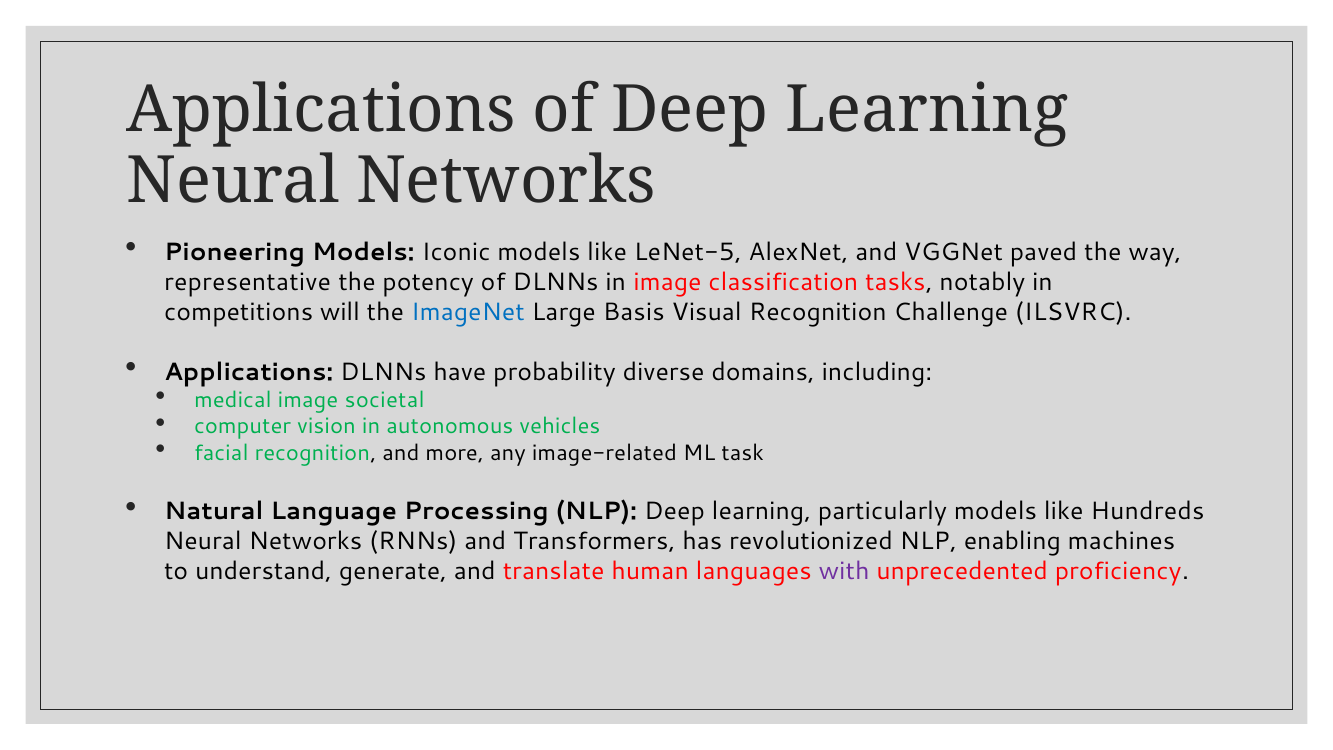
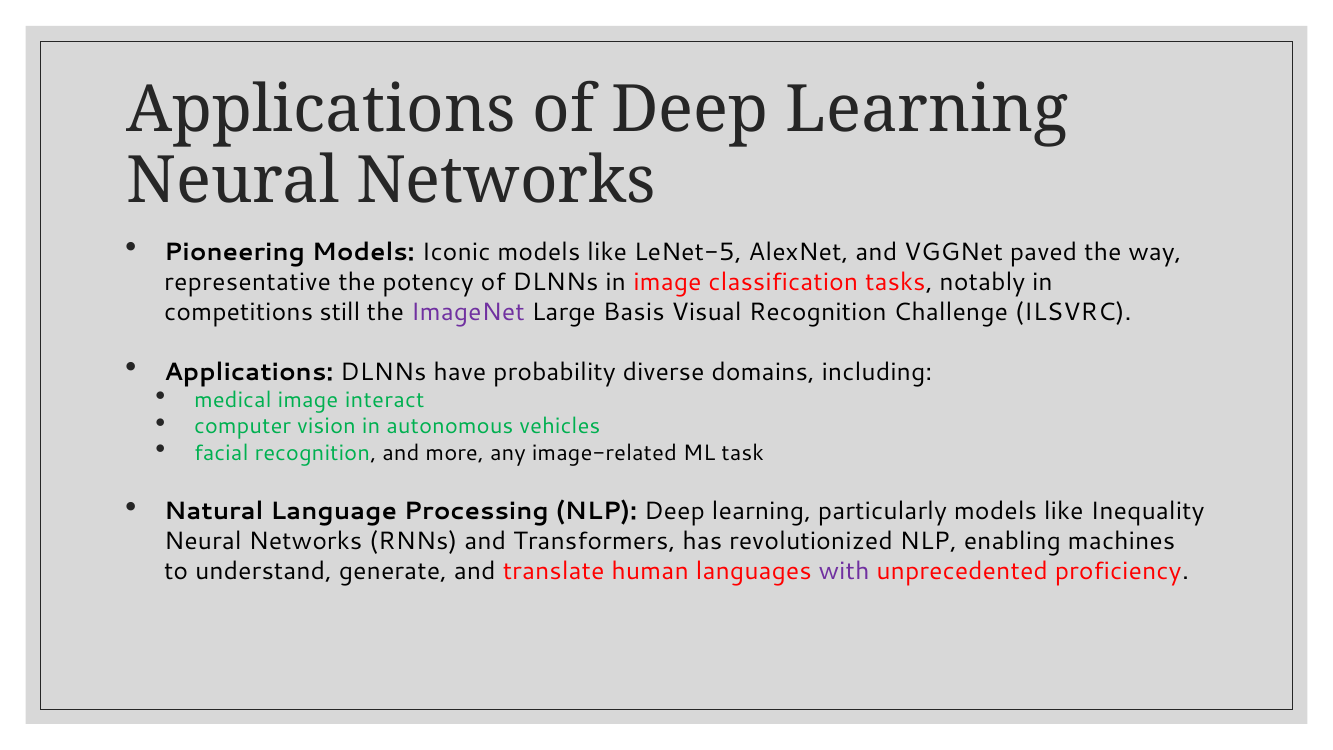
will: will -> still
ImageNet colour: blue -> purple
societal: societal -> interact
Hundreds: Hundreds -> Inequality
